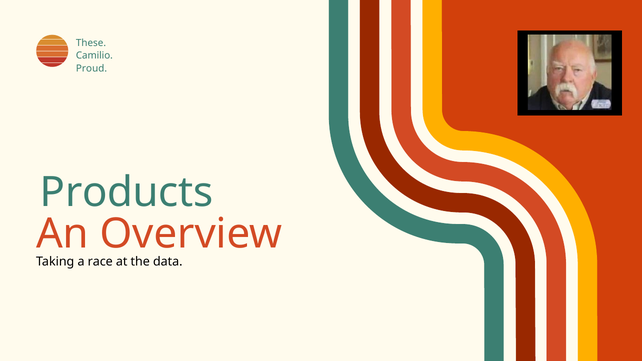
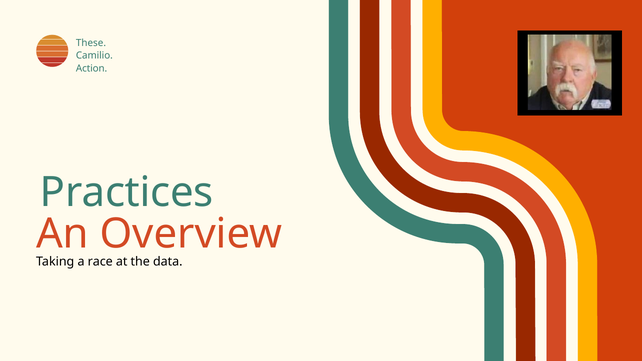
Proud: Proud -> Action
Products: Products -> Practices
